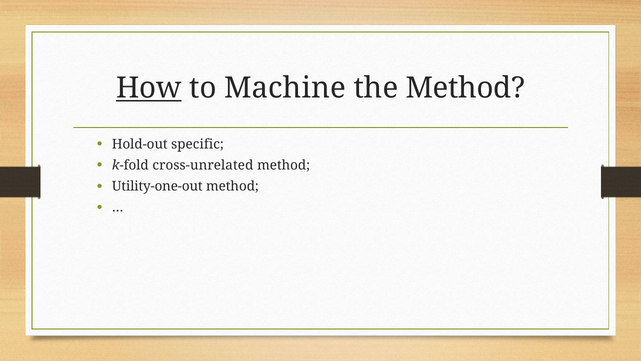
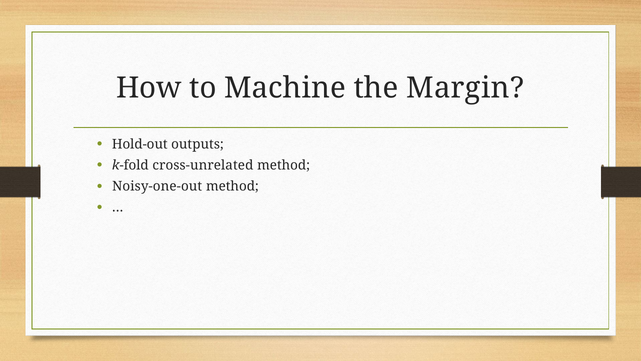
How underline: present -> none
the Method: Method -> Margin
specific: specific -> outputs
Utility-one-out: Utility-one-out -> Noisy-one-out
